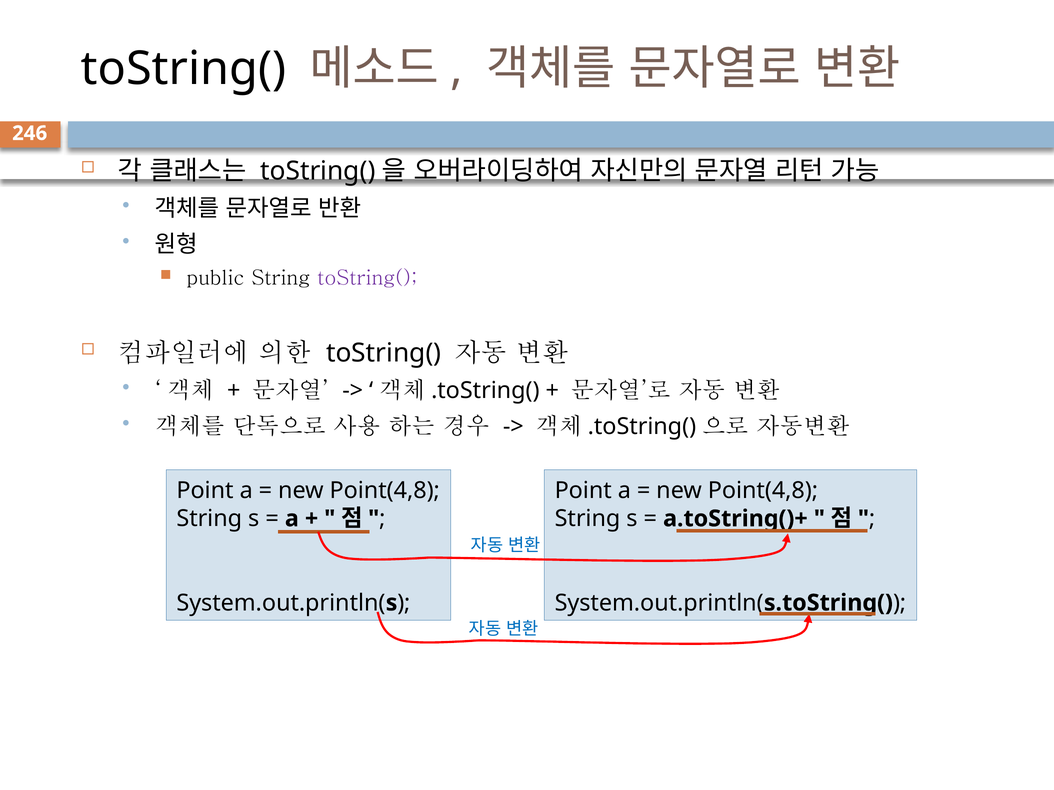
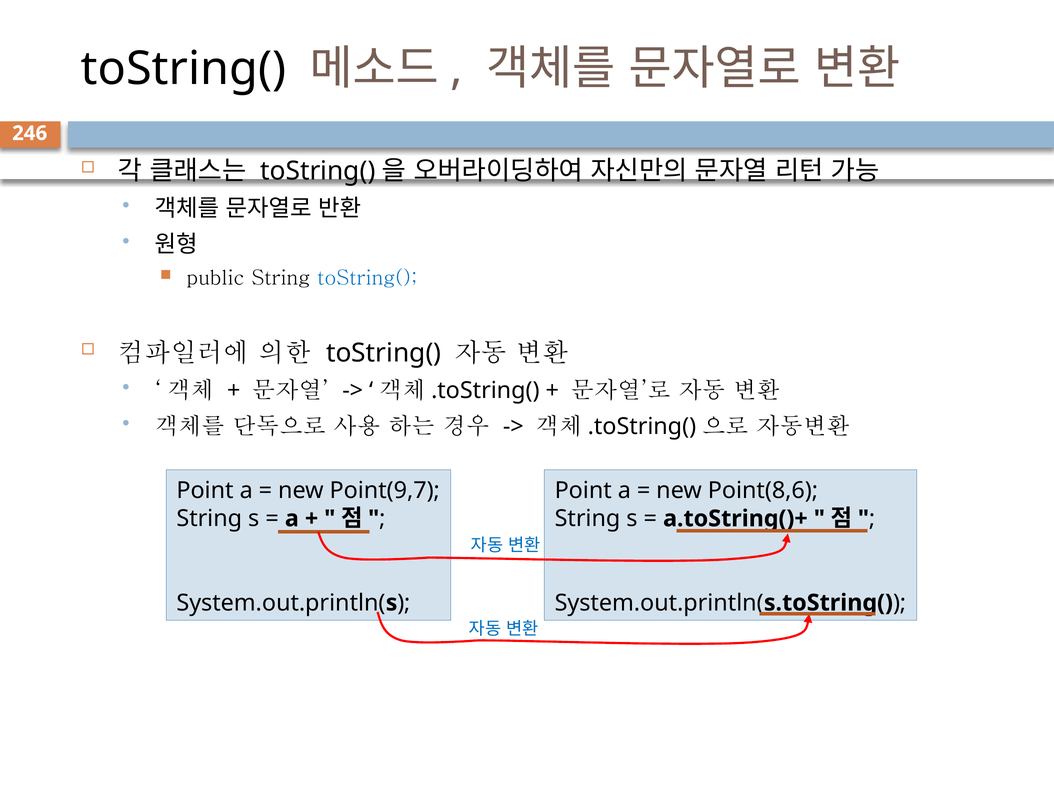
toString( at (367, 278) colour: purple -> blue
Point(4,8 at (385, 491): Point(4,8 -> Point(9,7
Point(4,8 at (763, 491): Point(4,8 -> Point(8,6
